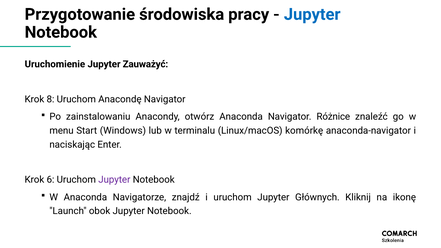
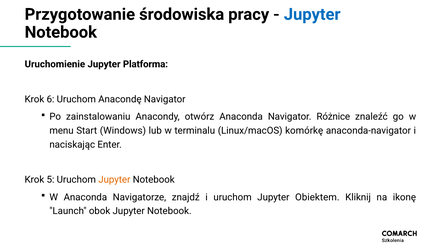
Zauważyć: Zauważyć -> Platforma
8: 8 -> 6
6: 6 -> 5
Jupyter at (114, 180) colour: purple -> orange
Głównych: Głównych -> Obiektem
